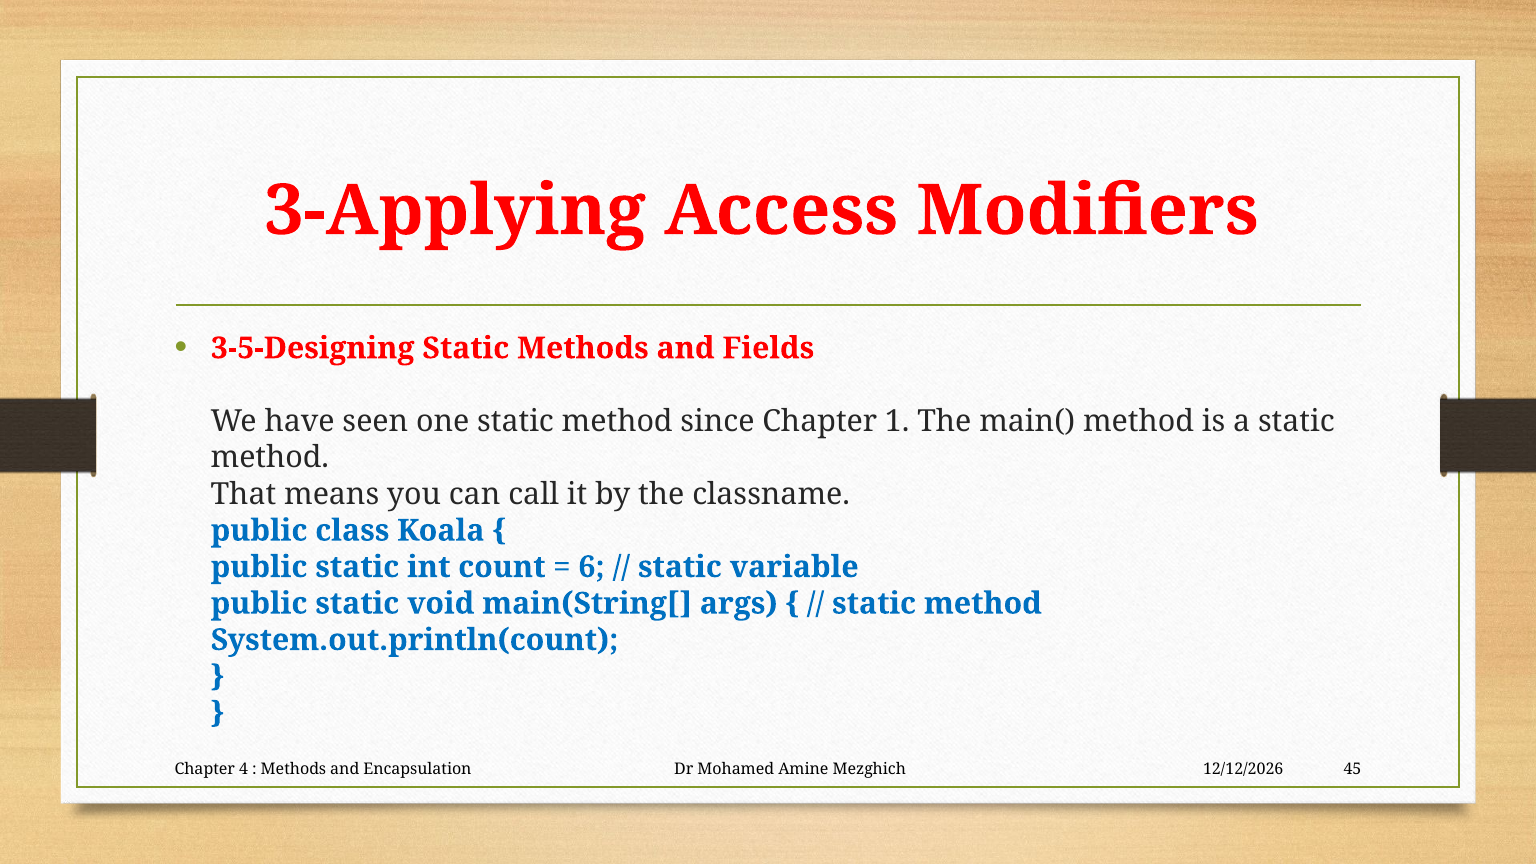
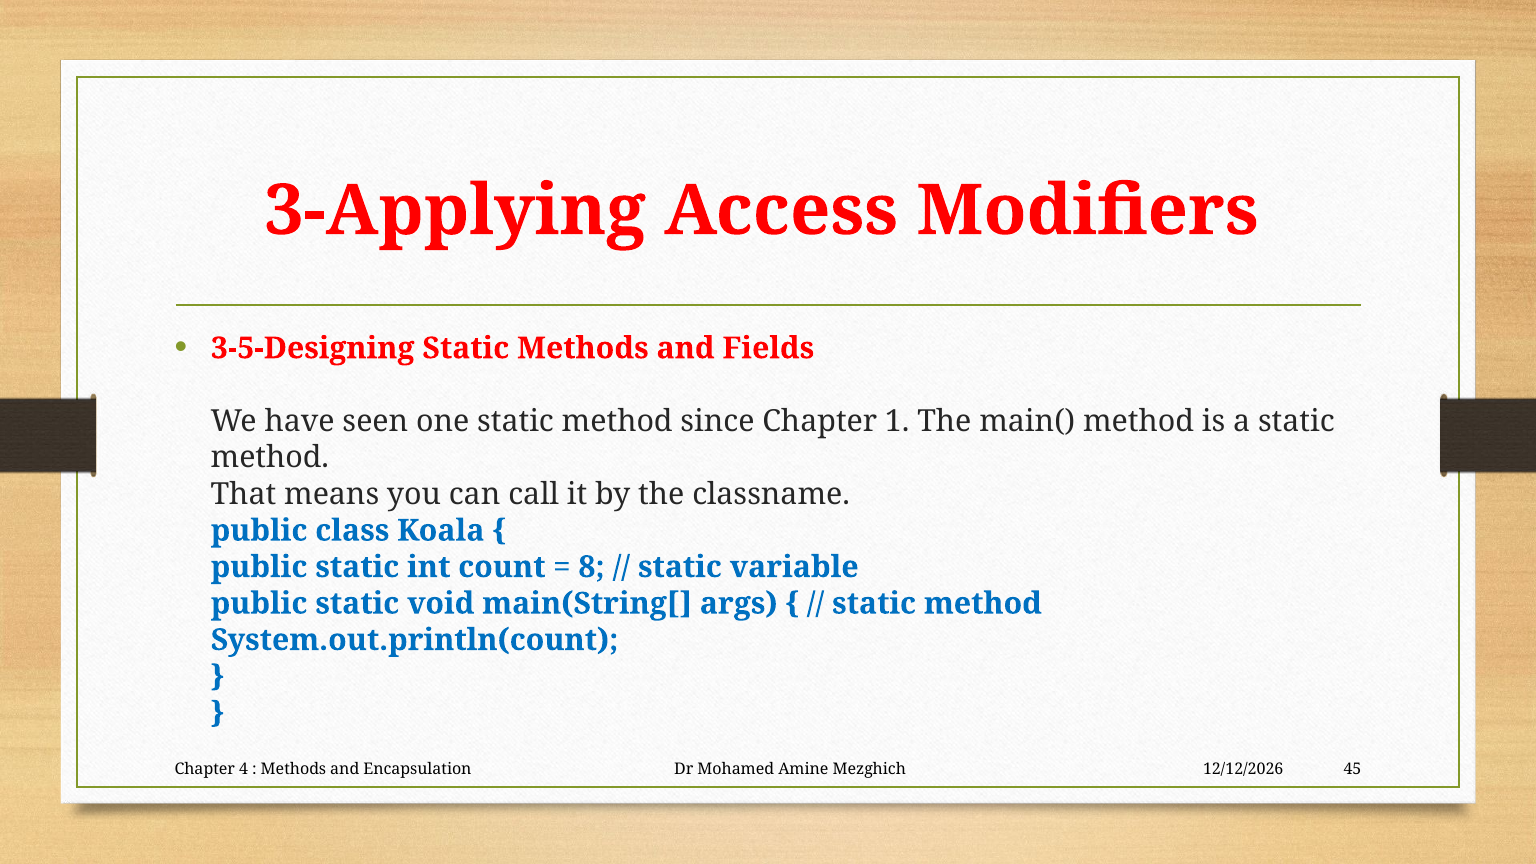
6: 6 -> 8
